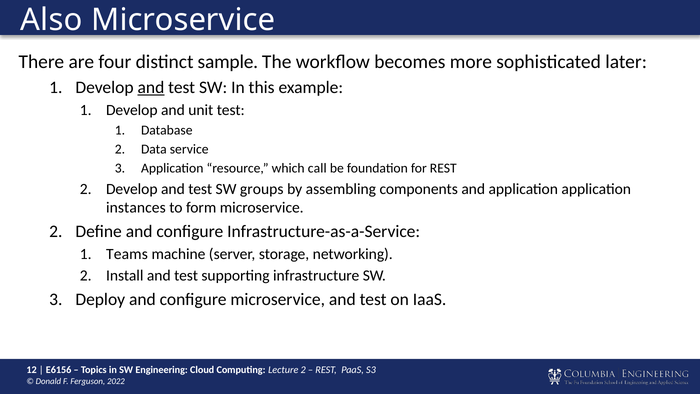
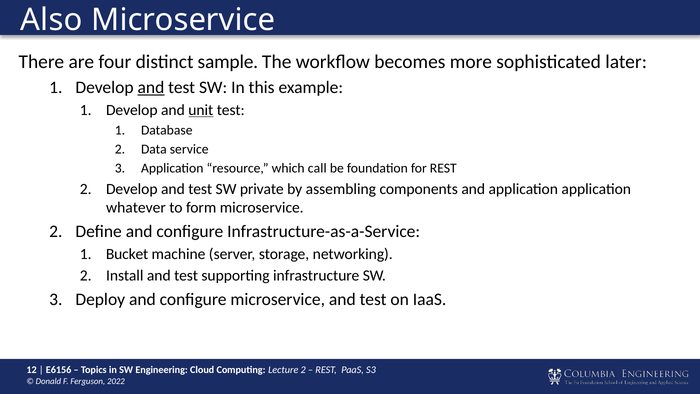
unit underline: none -> present
groups: groups -> private
instances: instances -> whatever
Teams: Teams -> Bucket
